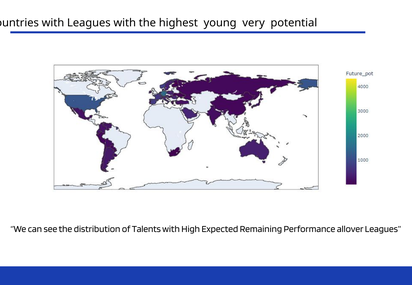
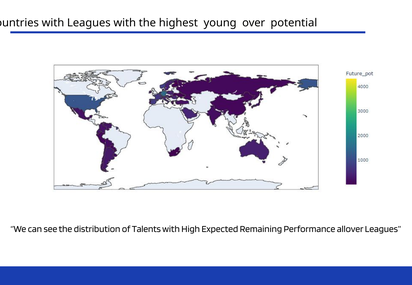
very: very -> over
